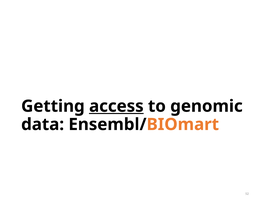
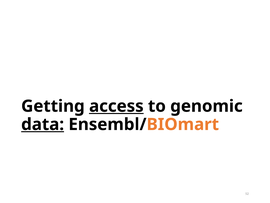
data underline: none -> present
